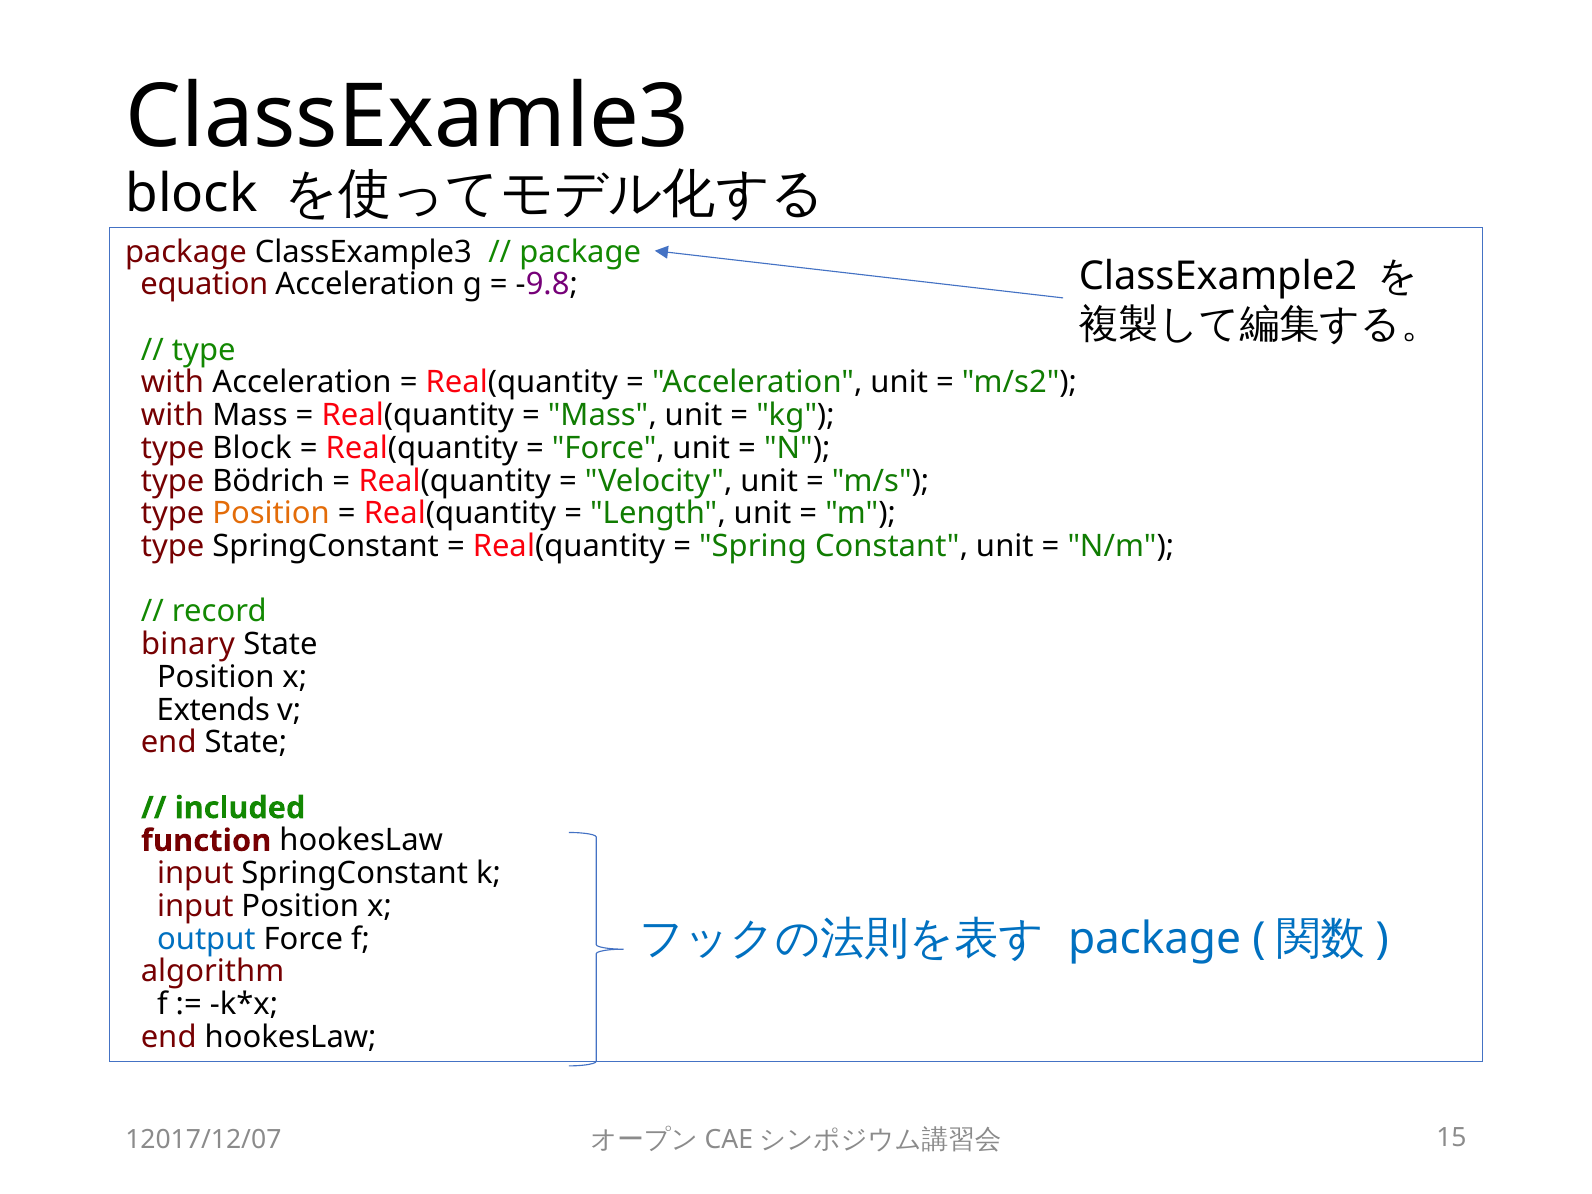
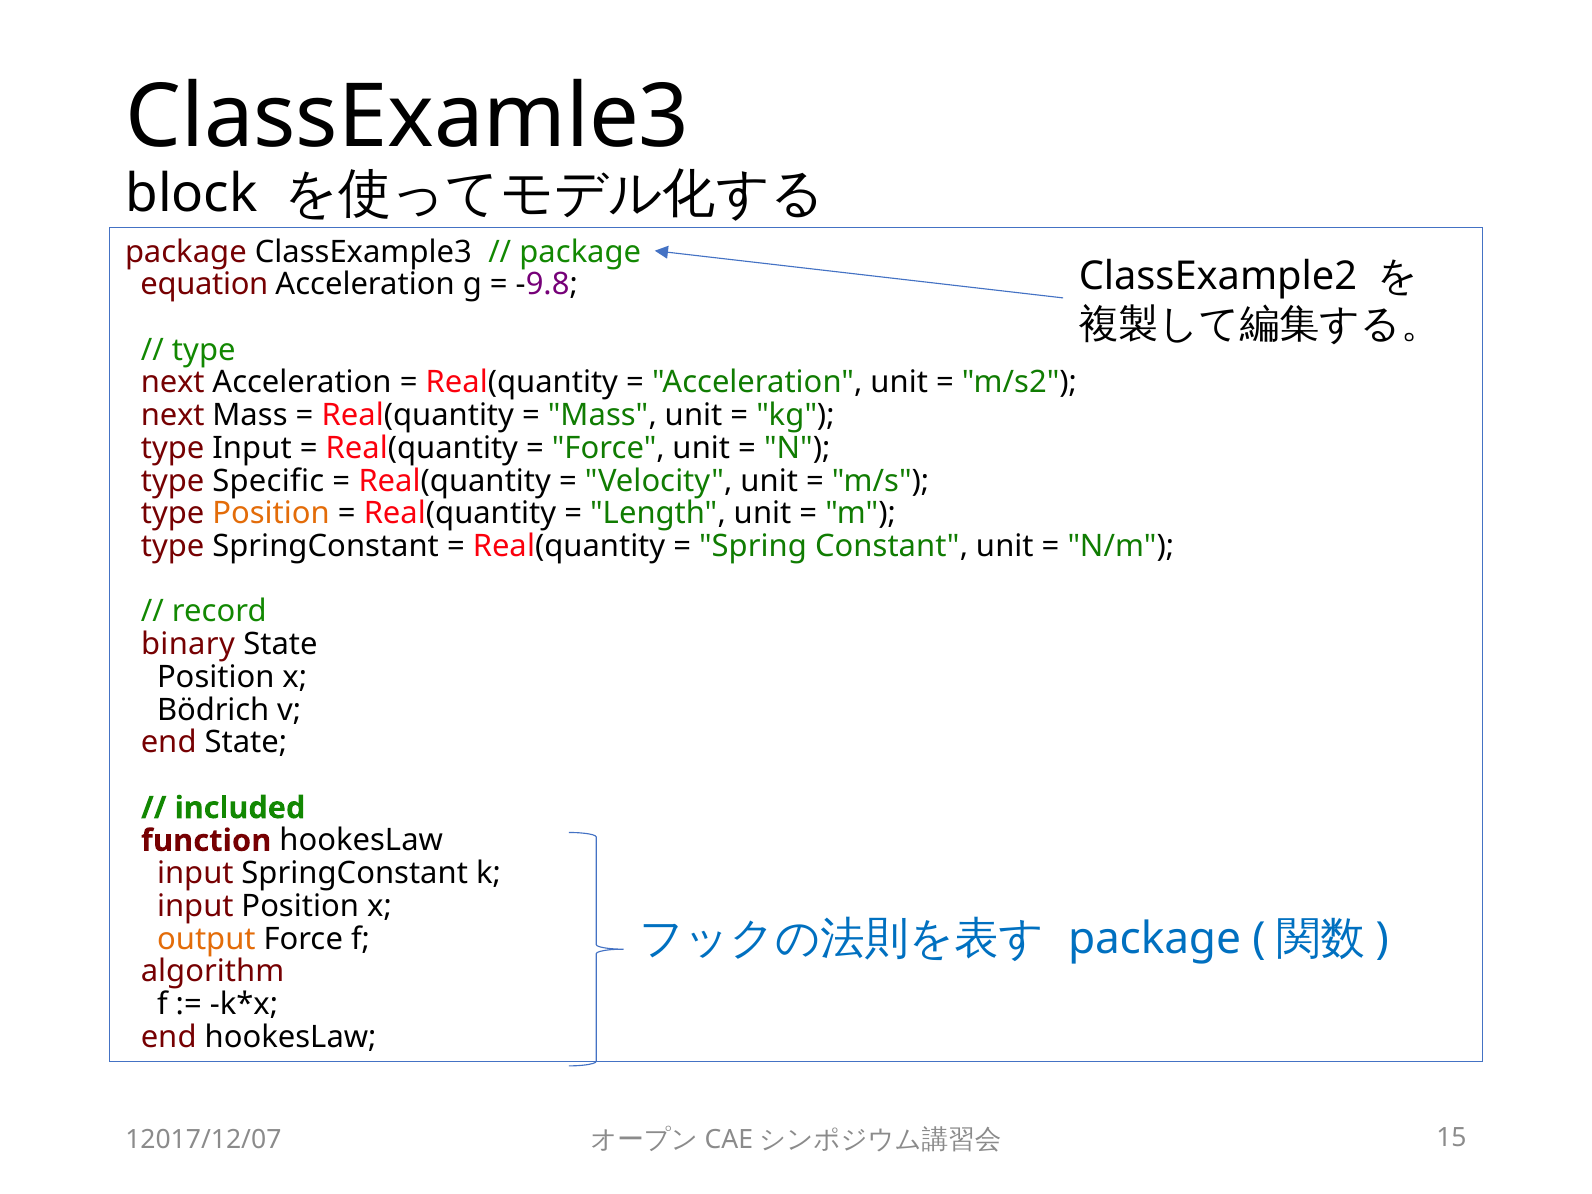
with at (173, 383): with -> next
with at (173, 415): with -> next
type Block: Block -> Input
Bödrich: Bödrich -> Specific
Extends: Extends -> Bödrich
output colour: blue -> orange
